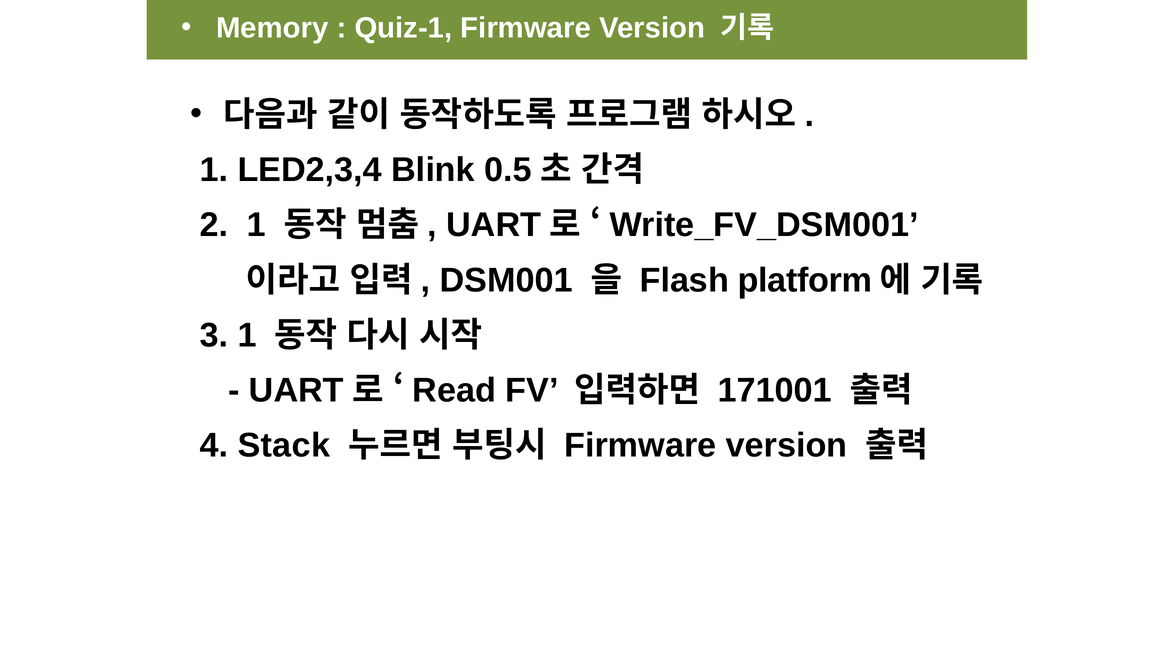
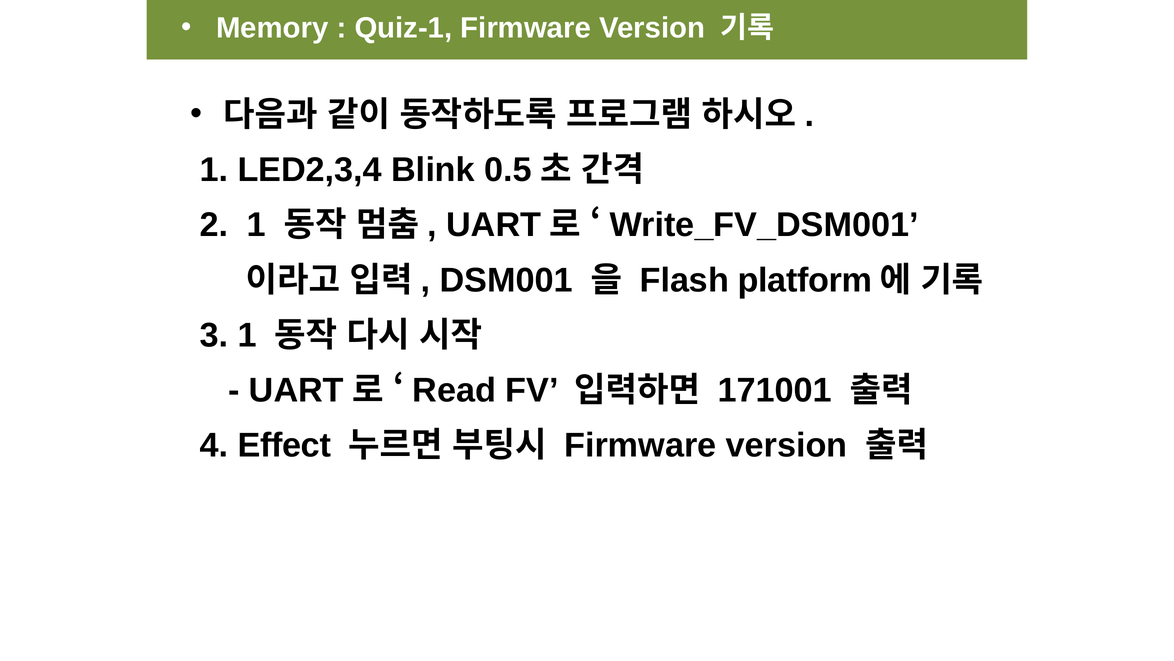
Stack: Stack -> Effect
